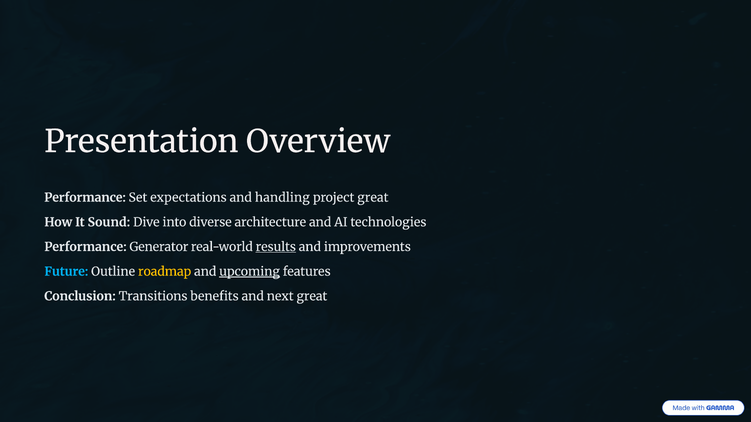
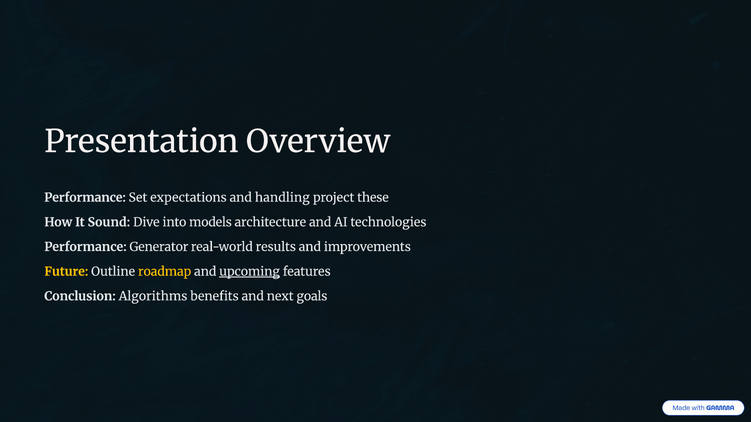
project great: great -> these
diverse: diverse -> models
results underline: present -> none
Future colour: light blue -> yellow
Transitions: Transitions -> Algorithms
next great: great -> goals
